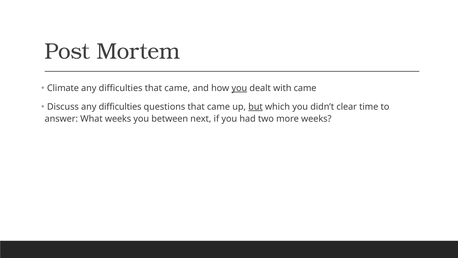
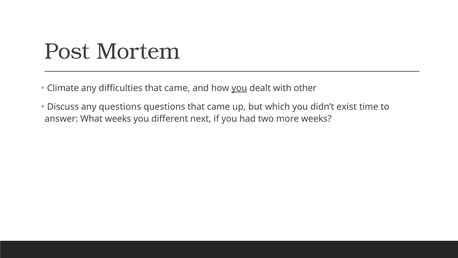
with came: came -> other
Discuss any difficulties: difficulties -> questions
but underline: present -> none
clear: clear -> exist
between: between -> different
